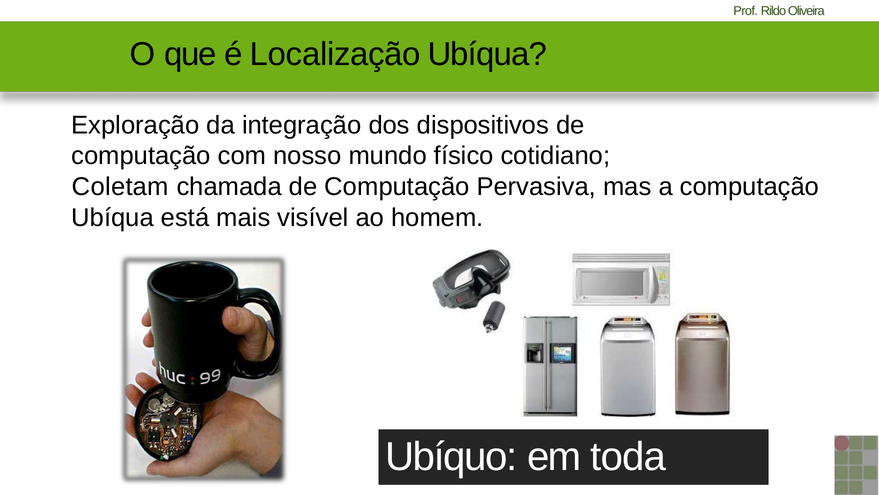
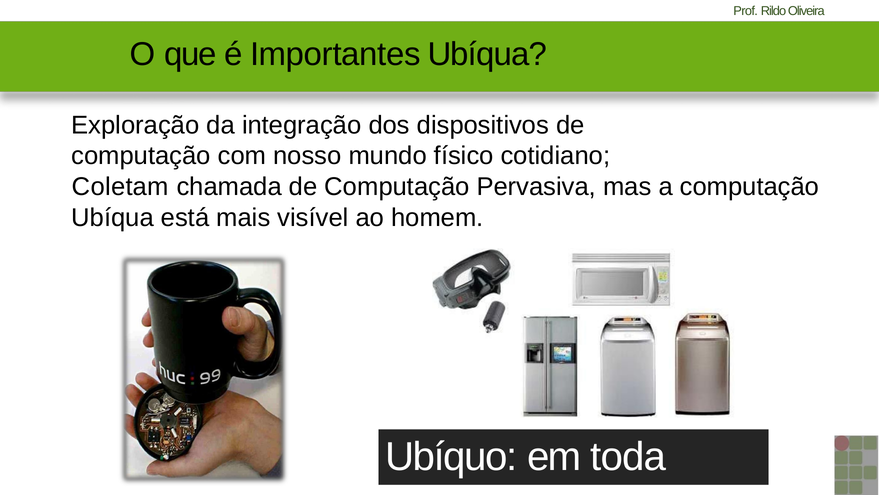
Localização: Localização -> Importantes
